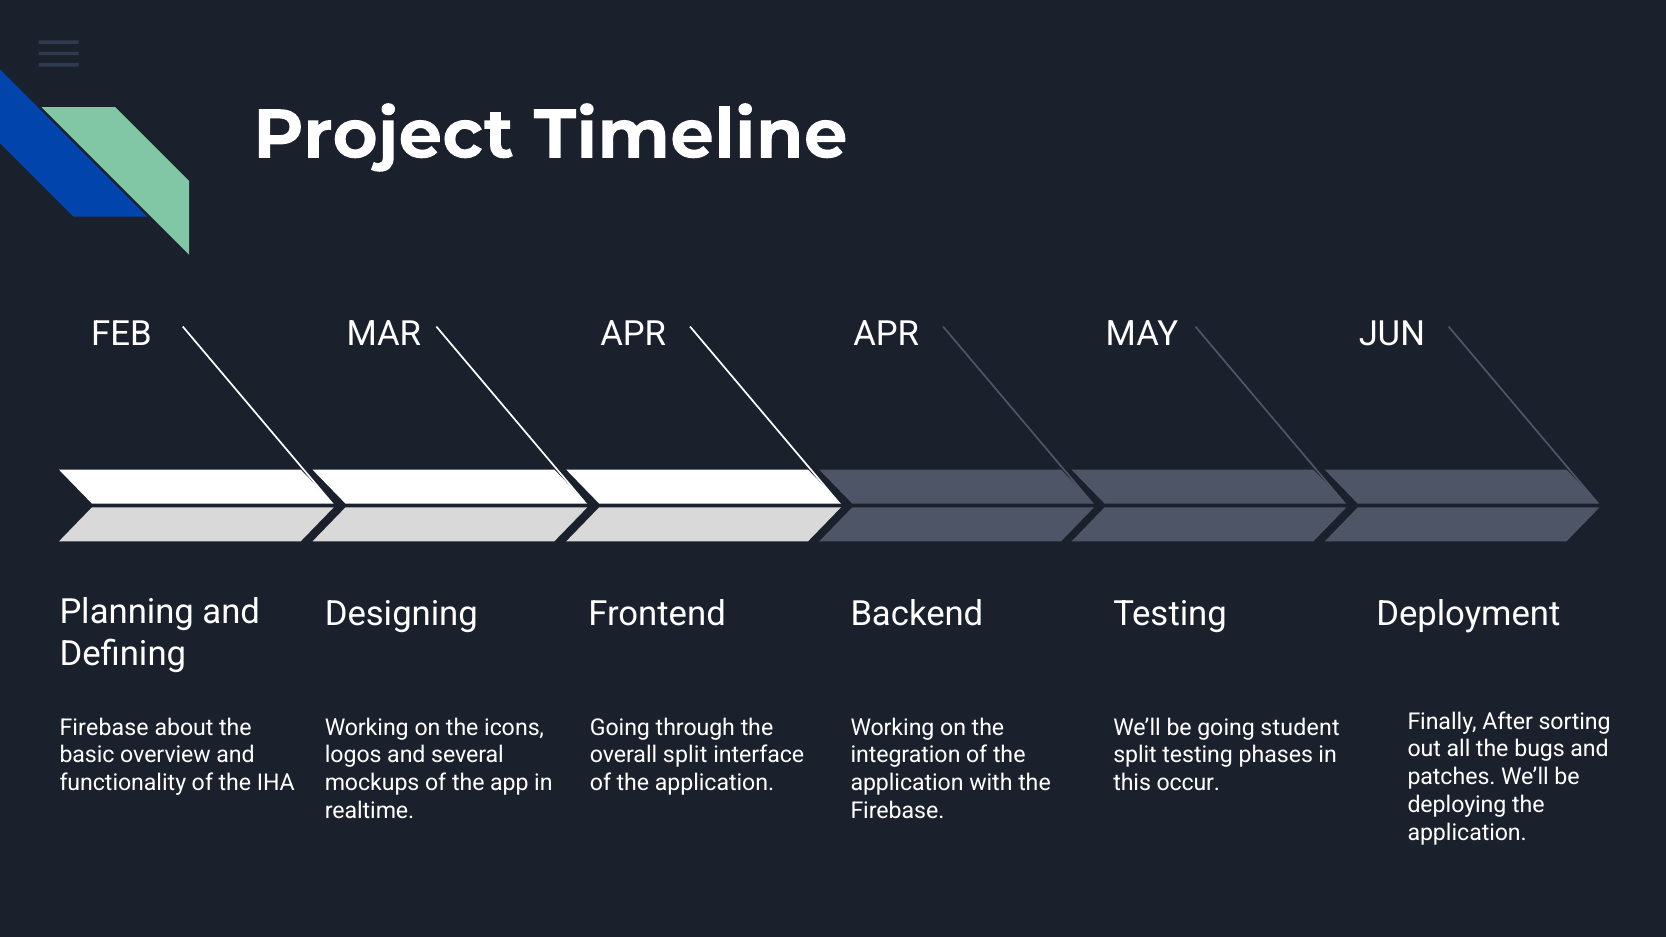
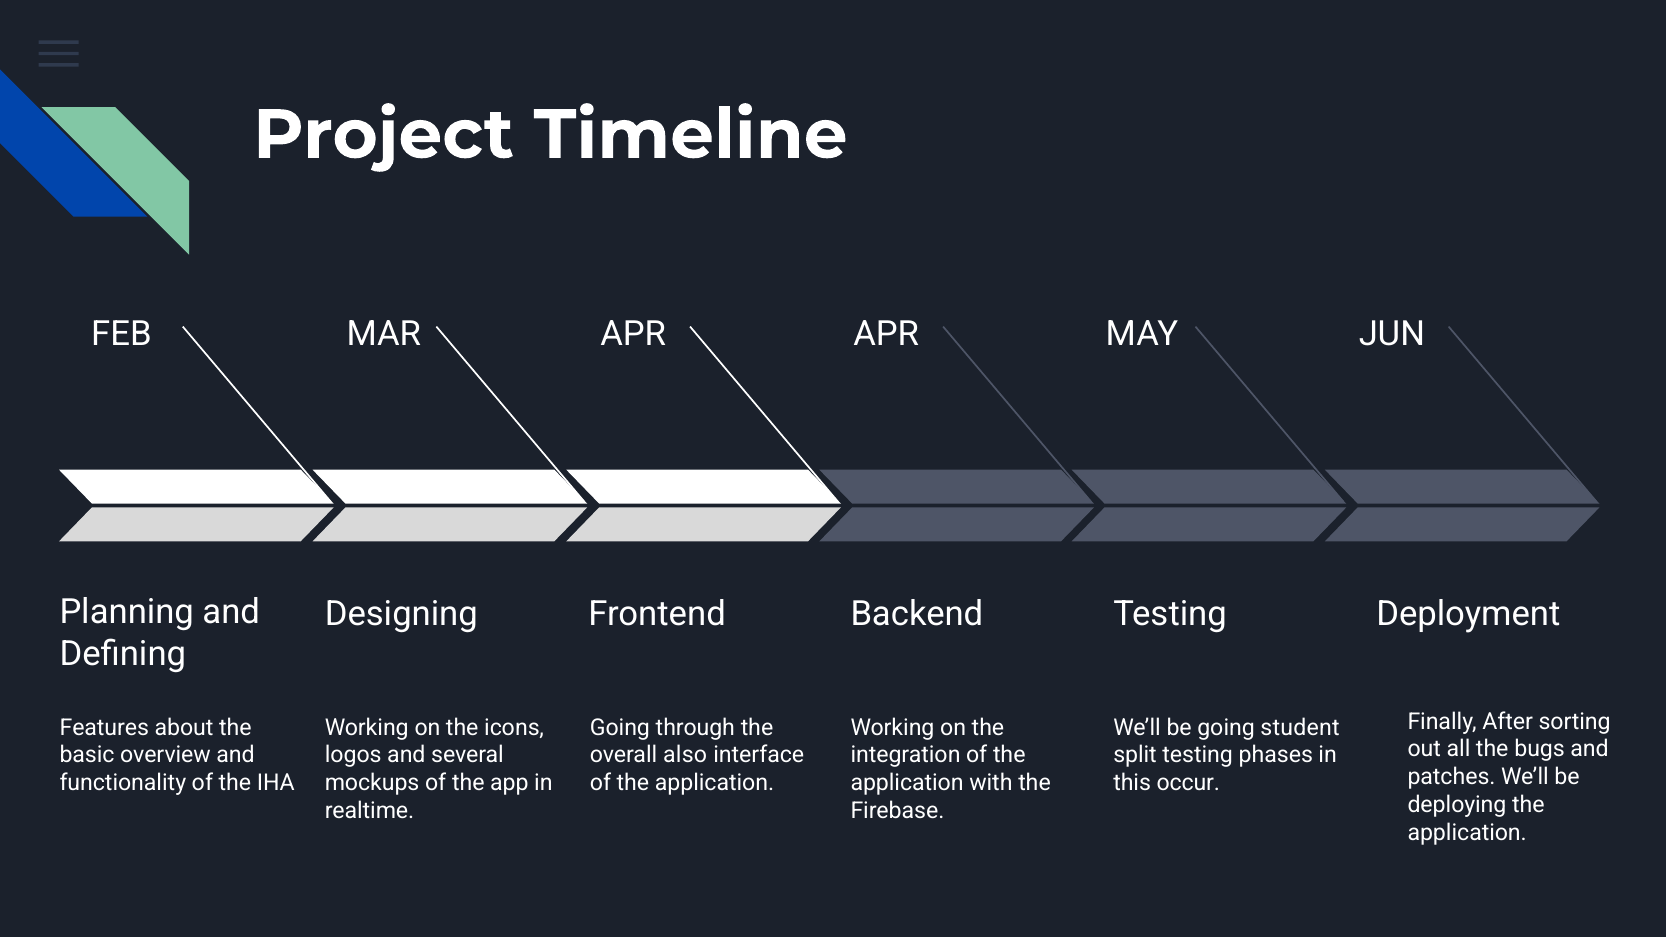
Firebase at (104, 727): Firebase -> Features
overall split: split -> also
